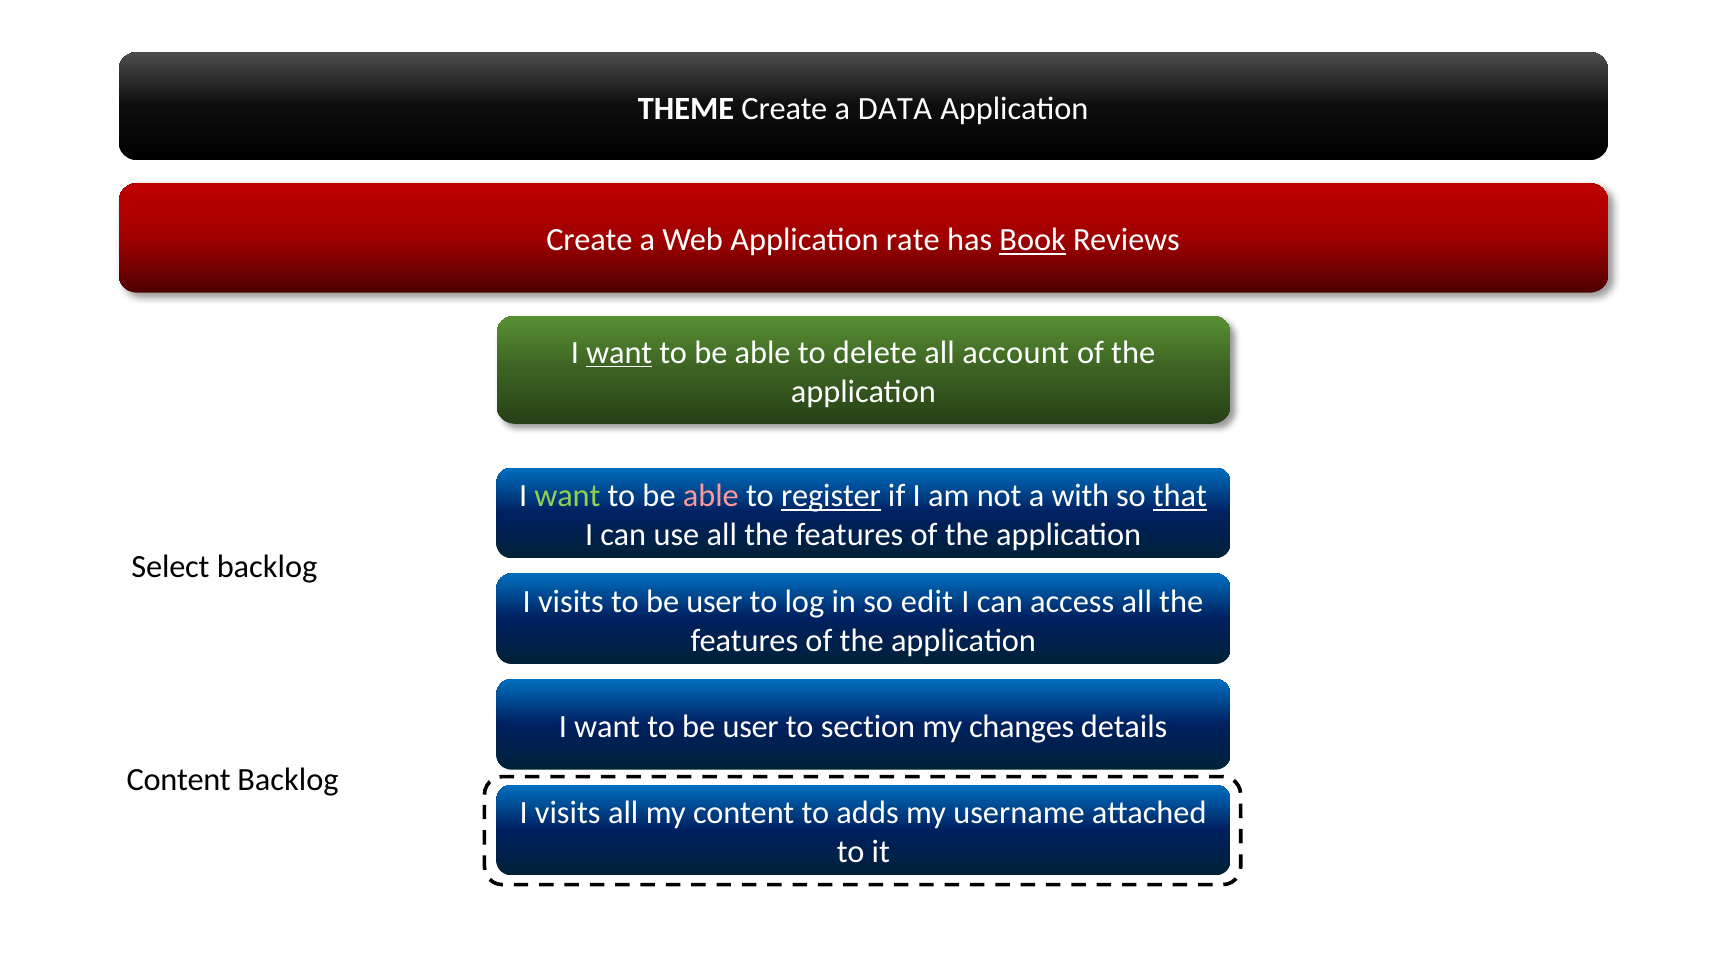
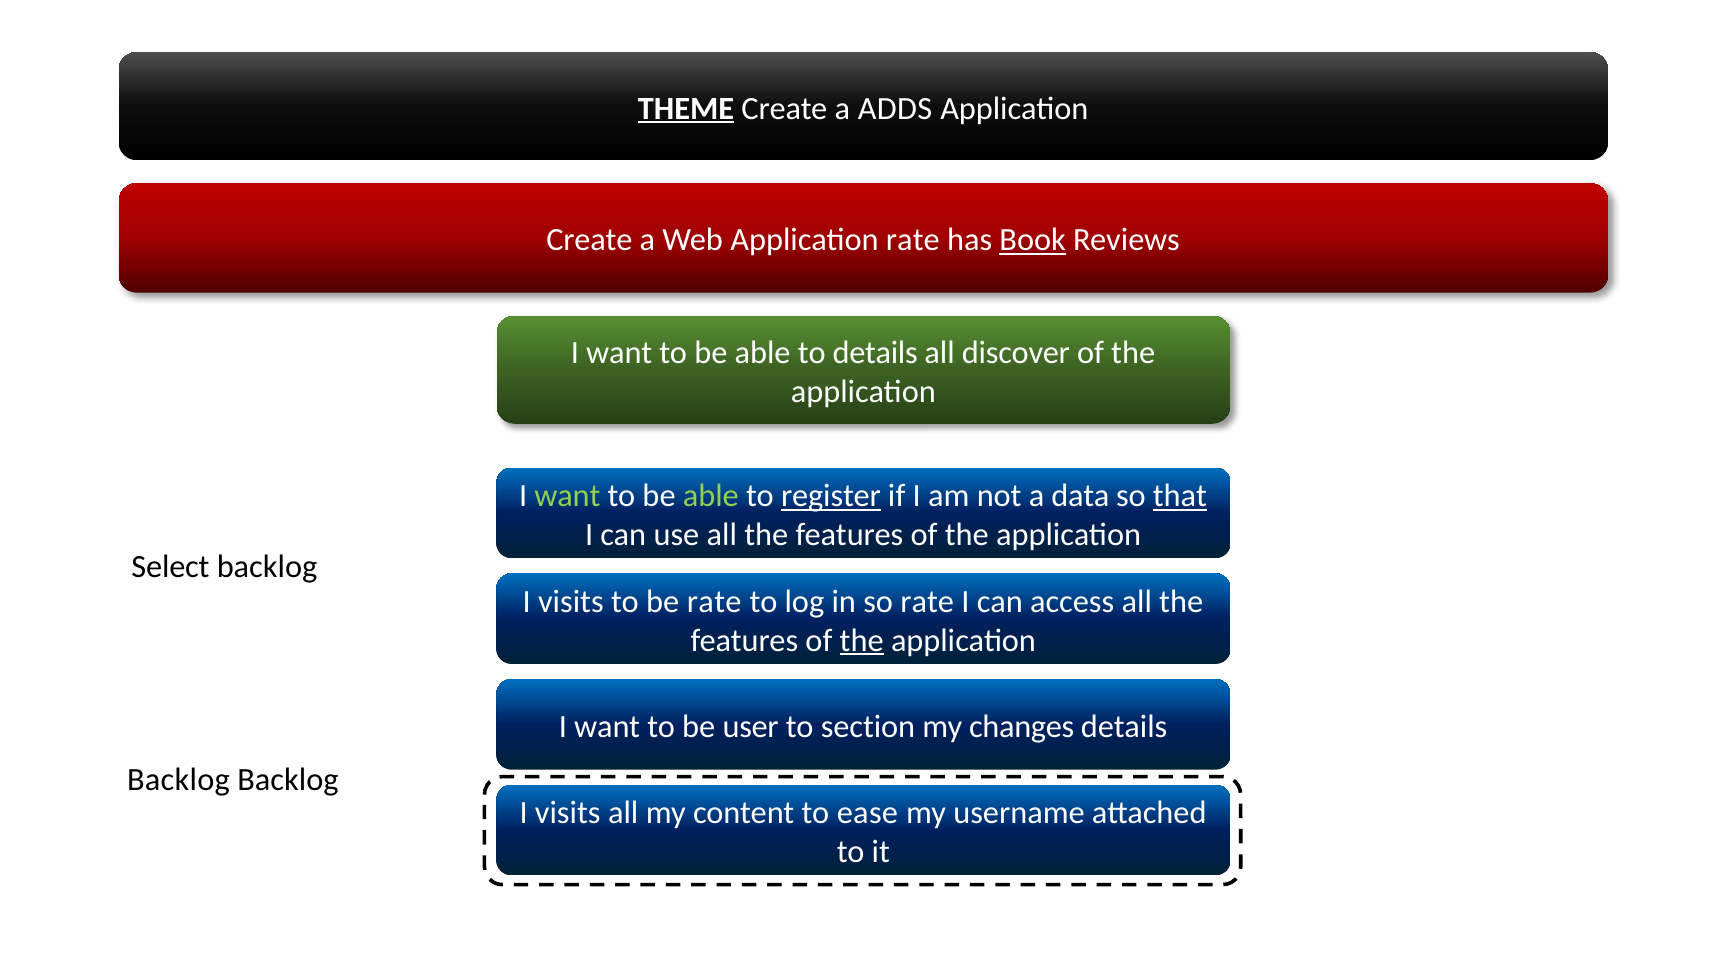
THEME underline: none -> present
DATA: DATA -> ADDS
want at (619, 352) underline: present -> none
to delete: delete -> details
account: account -> discover
able at (711, 496) colour: pink -> light green
with: with -> data
user at (714, 601): user -> rate
so edit: edit -> rate
the at (862, 640) underline: none -> present
Content at (179, 779): Content -> Backlog
adds: adds -> ease
